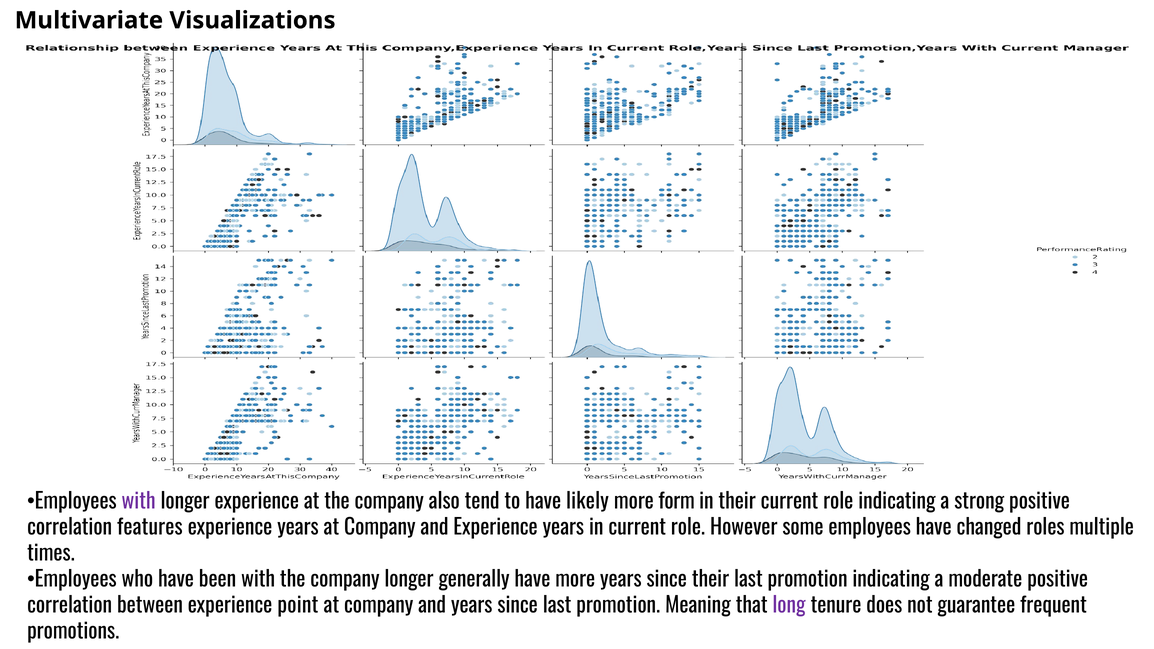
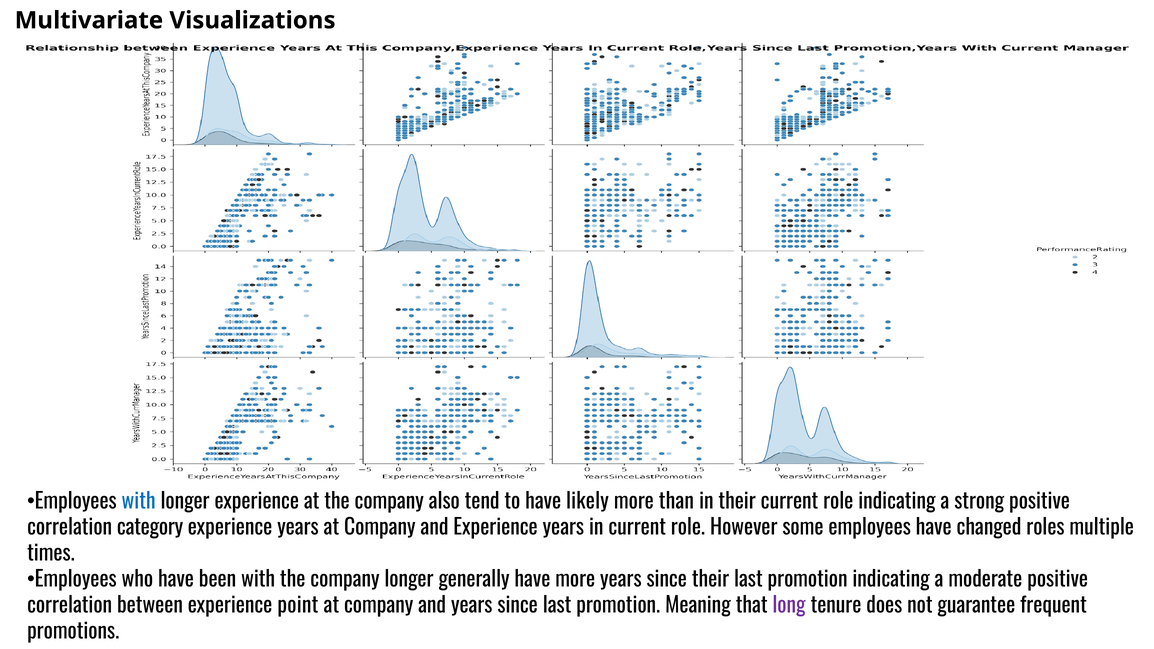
with at (139, 502) colour: purple -> blue
form: form -> than
features: features -> category
